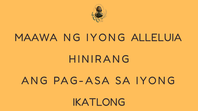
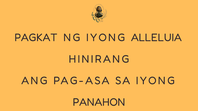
MAAWA: MAAWA -> PAGKAT
IKATLONG: IKATLONG -> PANAHON
